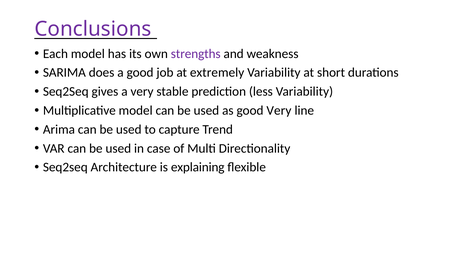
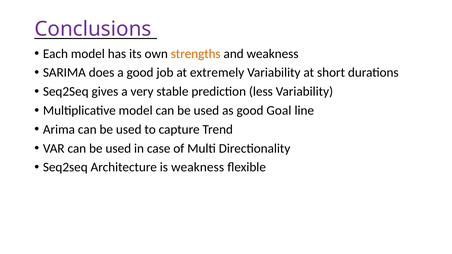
strengths colour: purple -> orange
good Very: Very -> Goal
is explaining: explaining -> weakness
